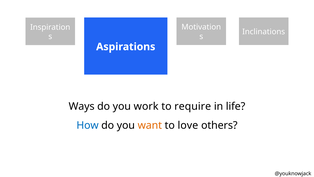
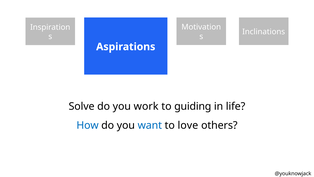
Ways: Ways -> Solve
require: require -> guiding
want colour: orange -> blue
